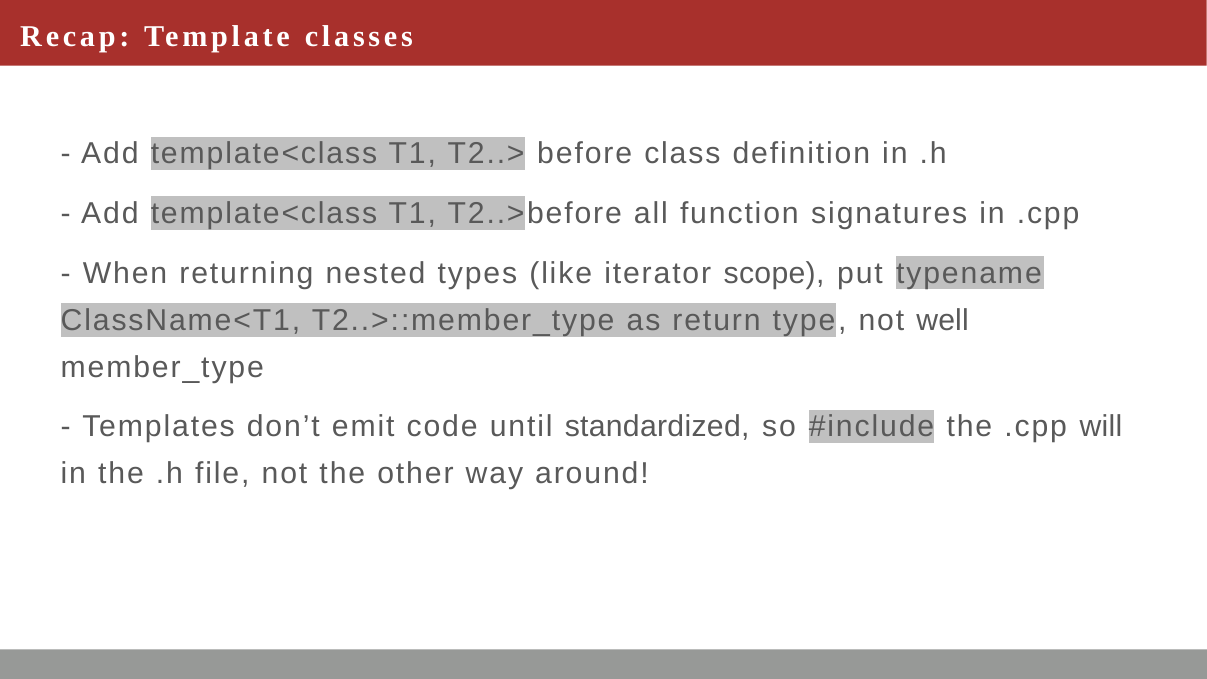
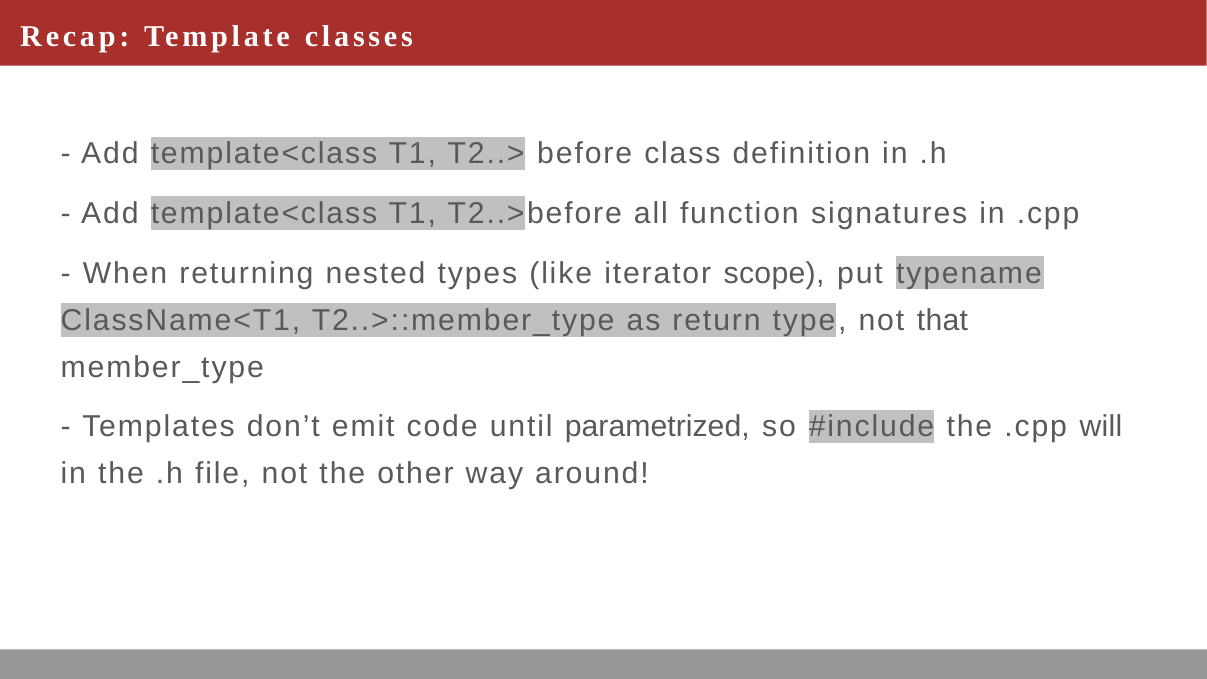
well: well -> that
standardized: standardized -> parametrized
